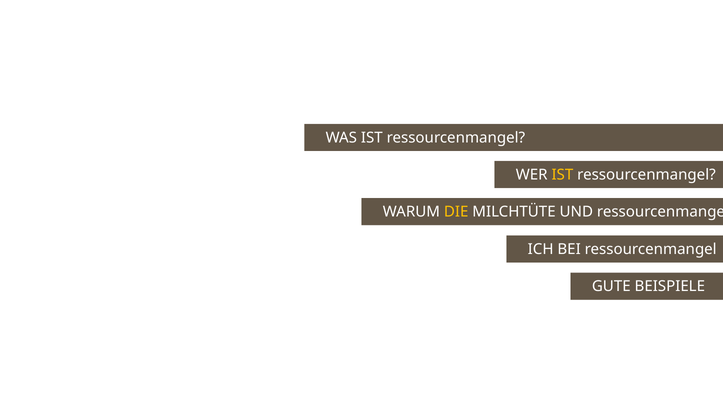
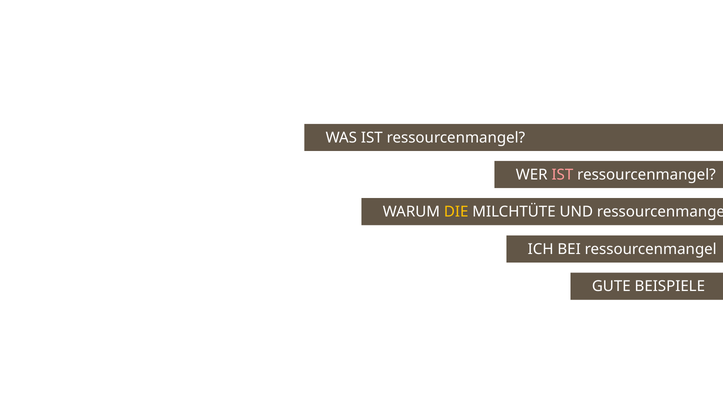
IST at (562, 175) colour: yellow -> pink
